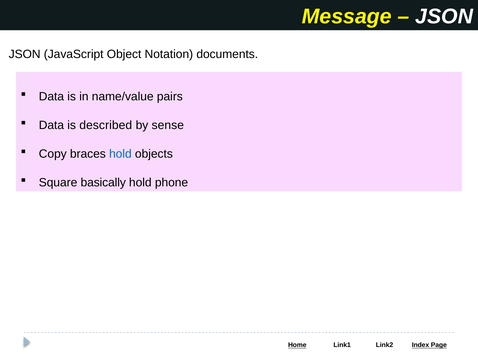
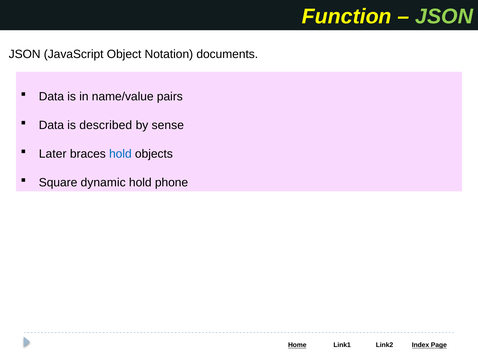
Message: Message -> Function
JSON at (444, 17) colour: white -> light green
Copy: Copy -> Later
basically: basically -> dynamic
